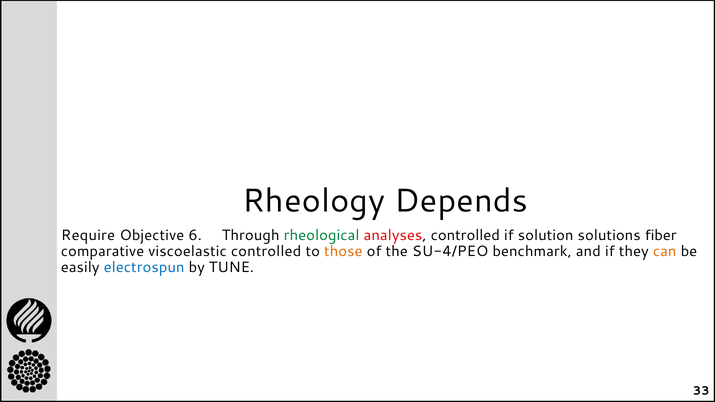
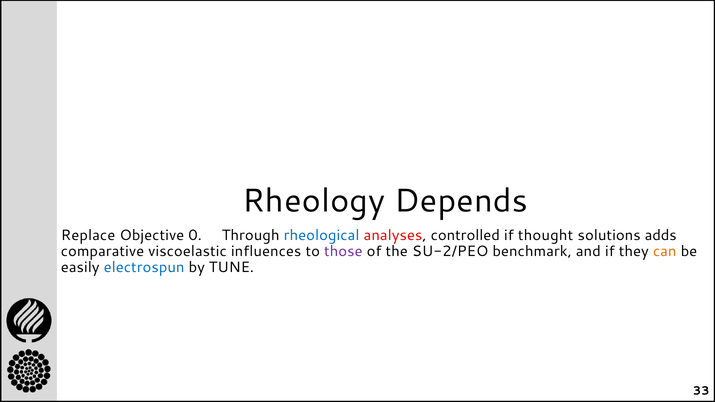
Require: Require -> Replace
6: 6 -> 0
rheological colour: green -> blue
solution: solution -> thought
fiber: fiber -> adds
viscoelastic controlled: controlled -> influences
those colour: orange -> purple
SU-4/PEO: SU-4/PEO -> SU-2/PEO
